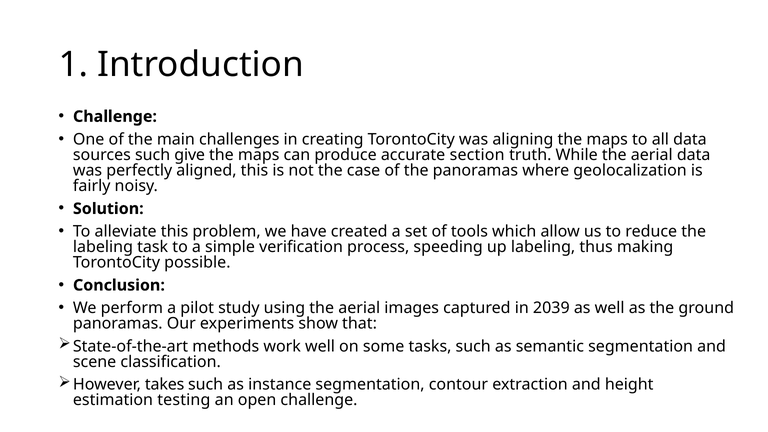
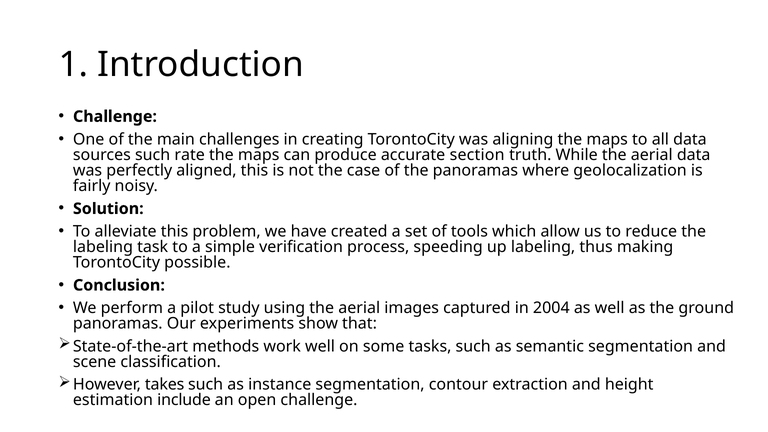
give: give -> rate
2039: 2039 -> 2004
testing: testing -> include
